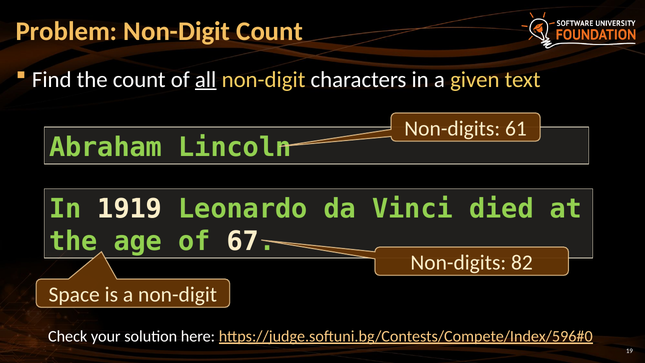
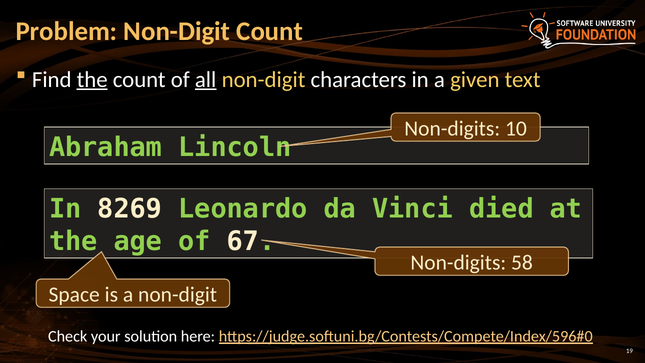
the at (92, 79) underline: none -> present
61: 61 -> 10
1919: 1919 -> 8269
82: 82 -> 58
